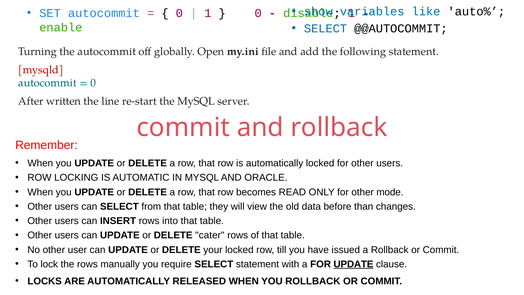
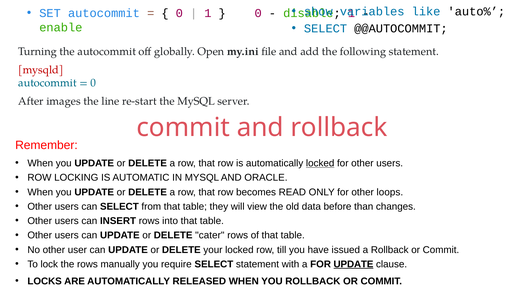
written: written -> images
locked at (320, 163) underline: none -> present
mode: mode -> loops
